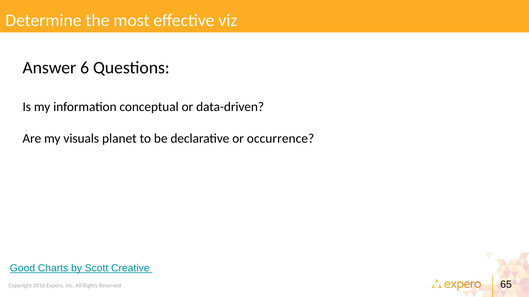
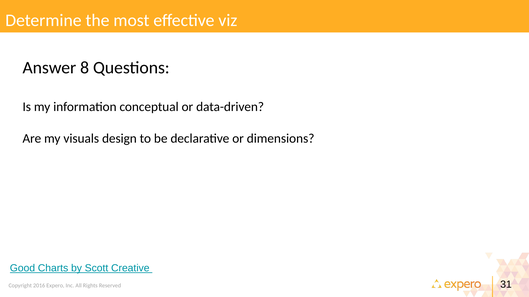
6: 6 -> 8
planet: planet -> design
occurrence: occurrence -> dimensions
65: 65 -> 31
